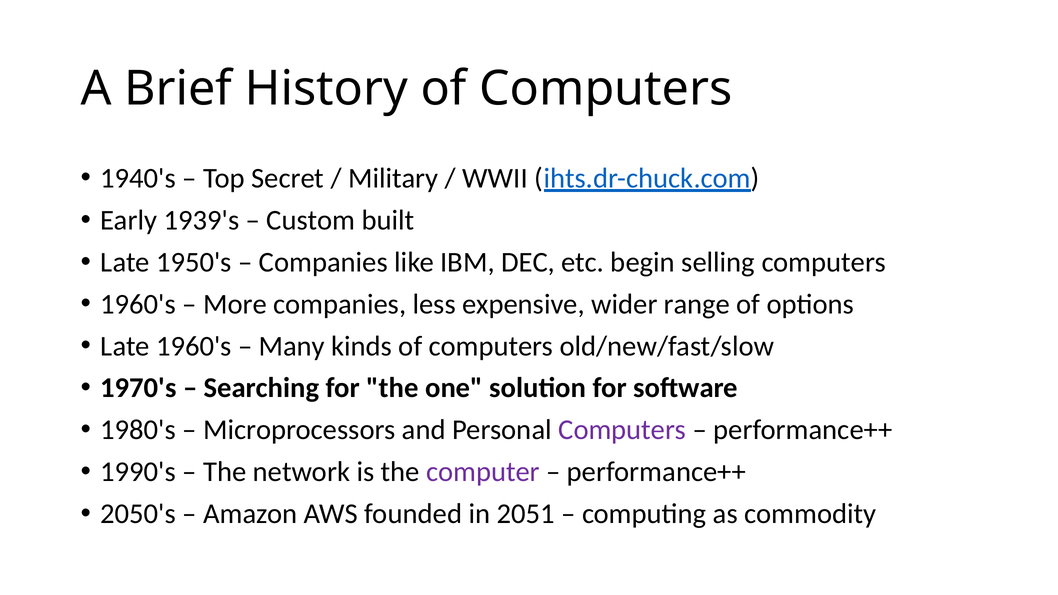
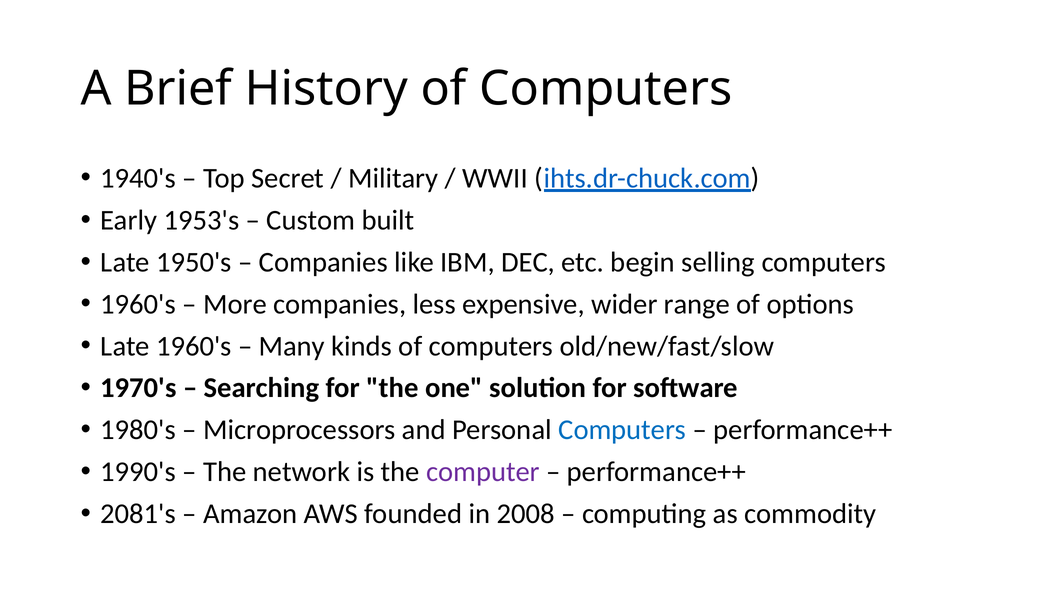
1939's: 1939's -> 1953's
Computers at (622, 430) colour: purple -> blue
2050's: 2050's -> 2081's
2051: 2051 -> 2008
